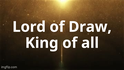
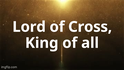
Draw: Draw -> Cross
